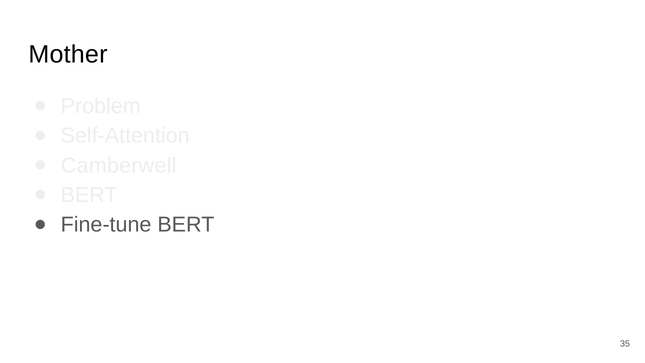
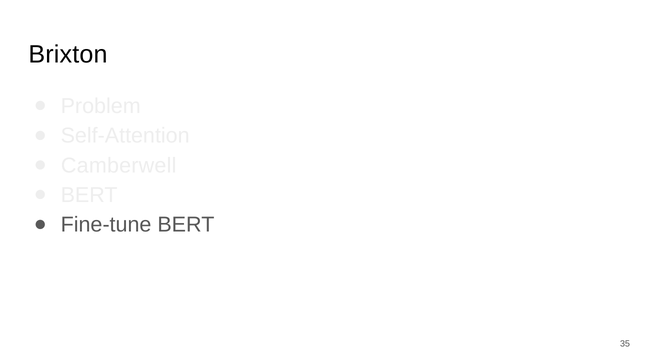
Mother: Mother -> Brixton
